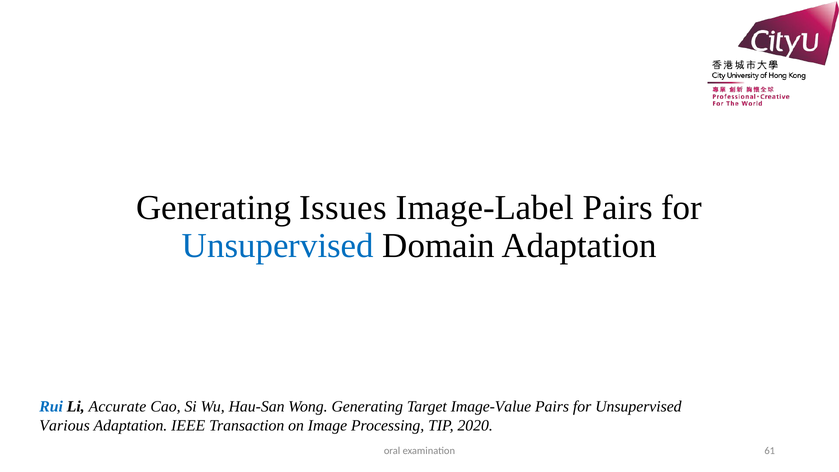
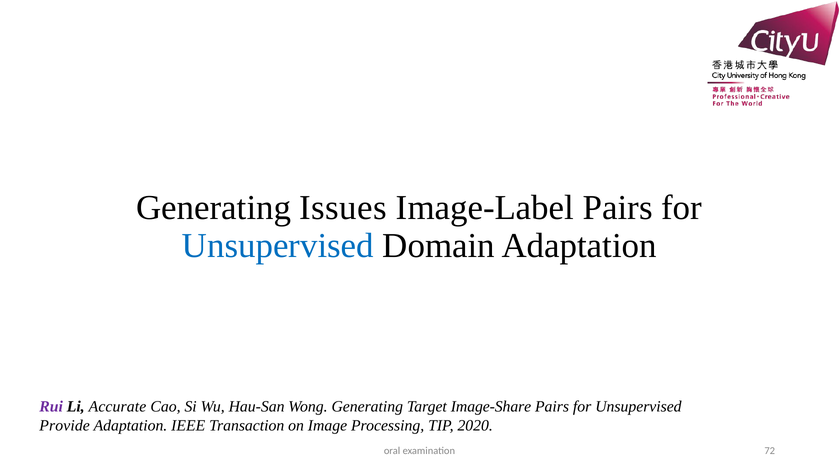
Rui colour: blue -> purple
Image-Value: Image-Value -> Image-Share
Various: Various -> Provide
61: 61 -> 72
